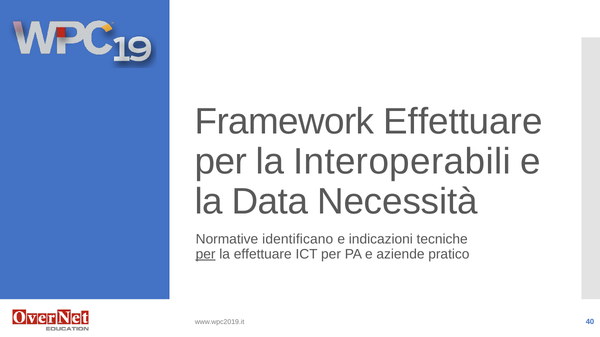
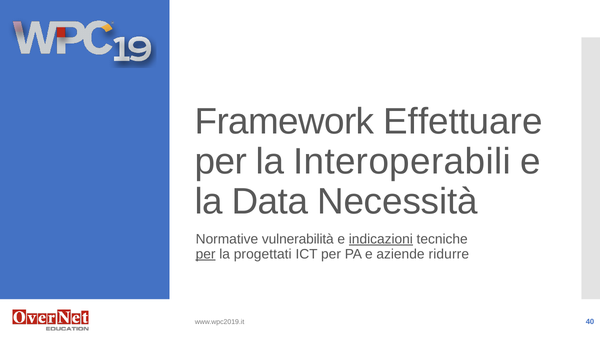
identificano: identificano -> vulnerabilità
indicazioni underline: none -> present
la effettuare: effettuare -> progettati
pratico: pratico -> ridurre
